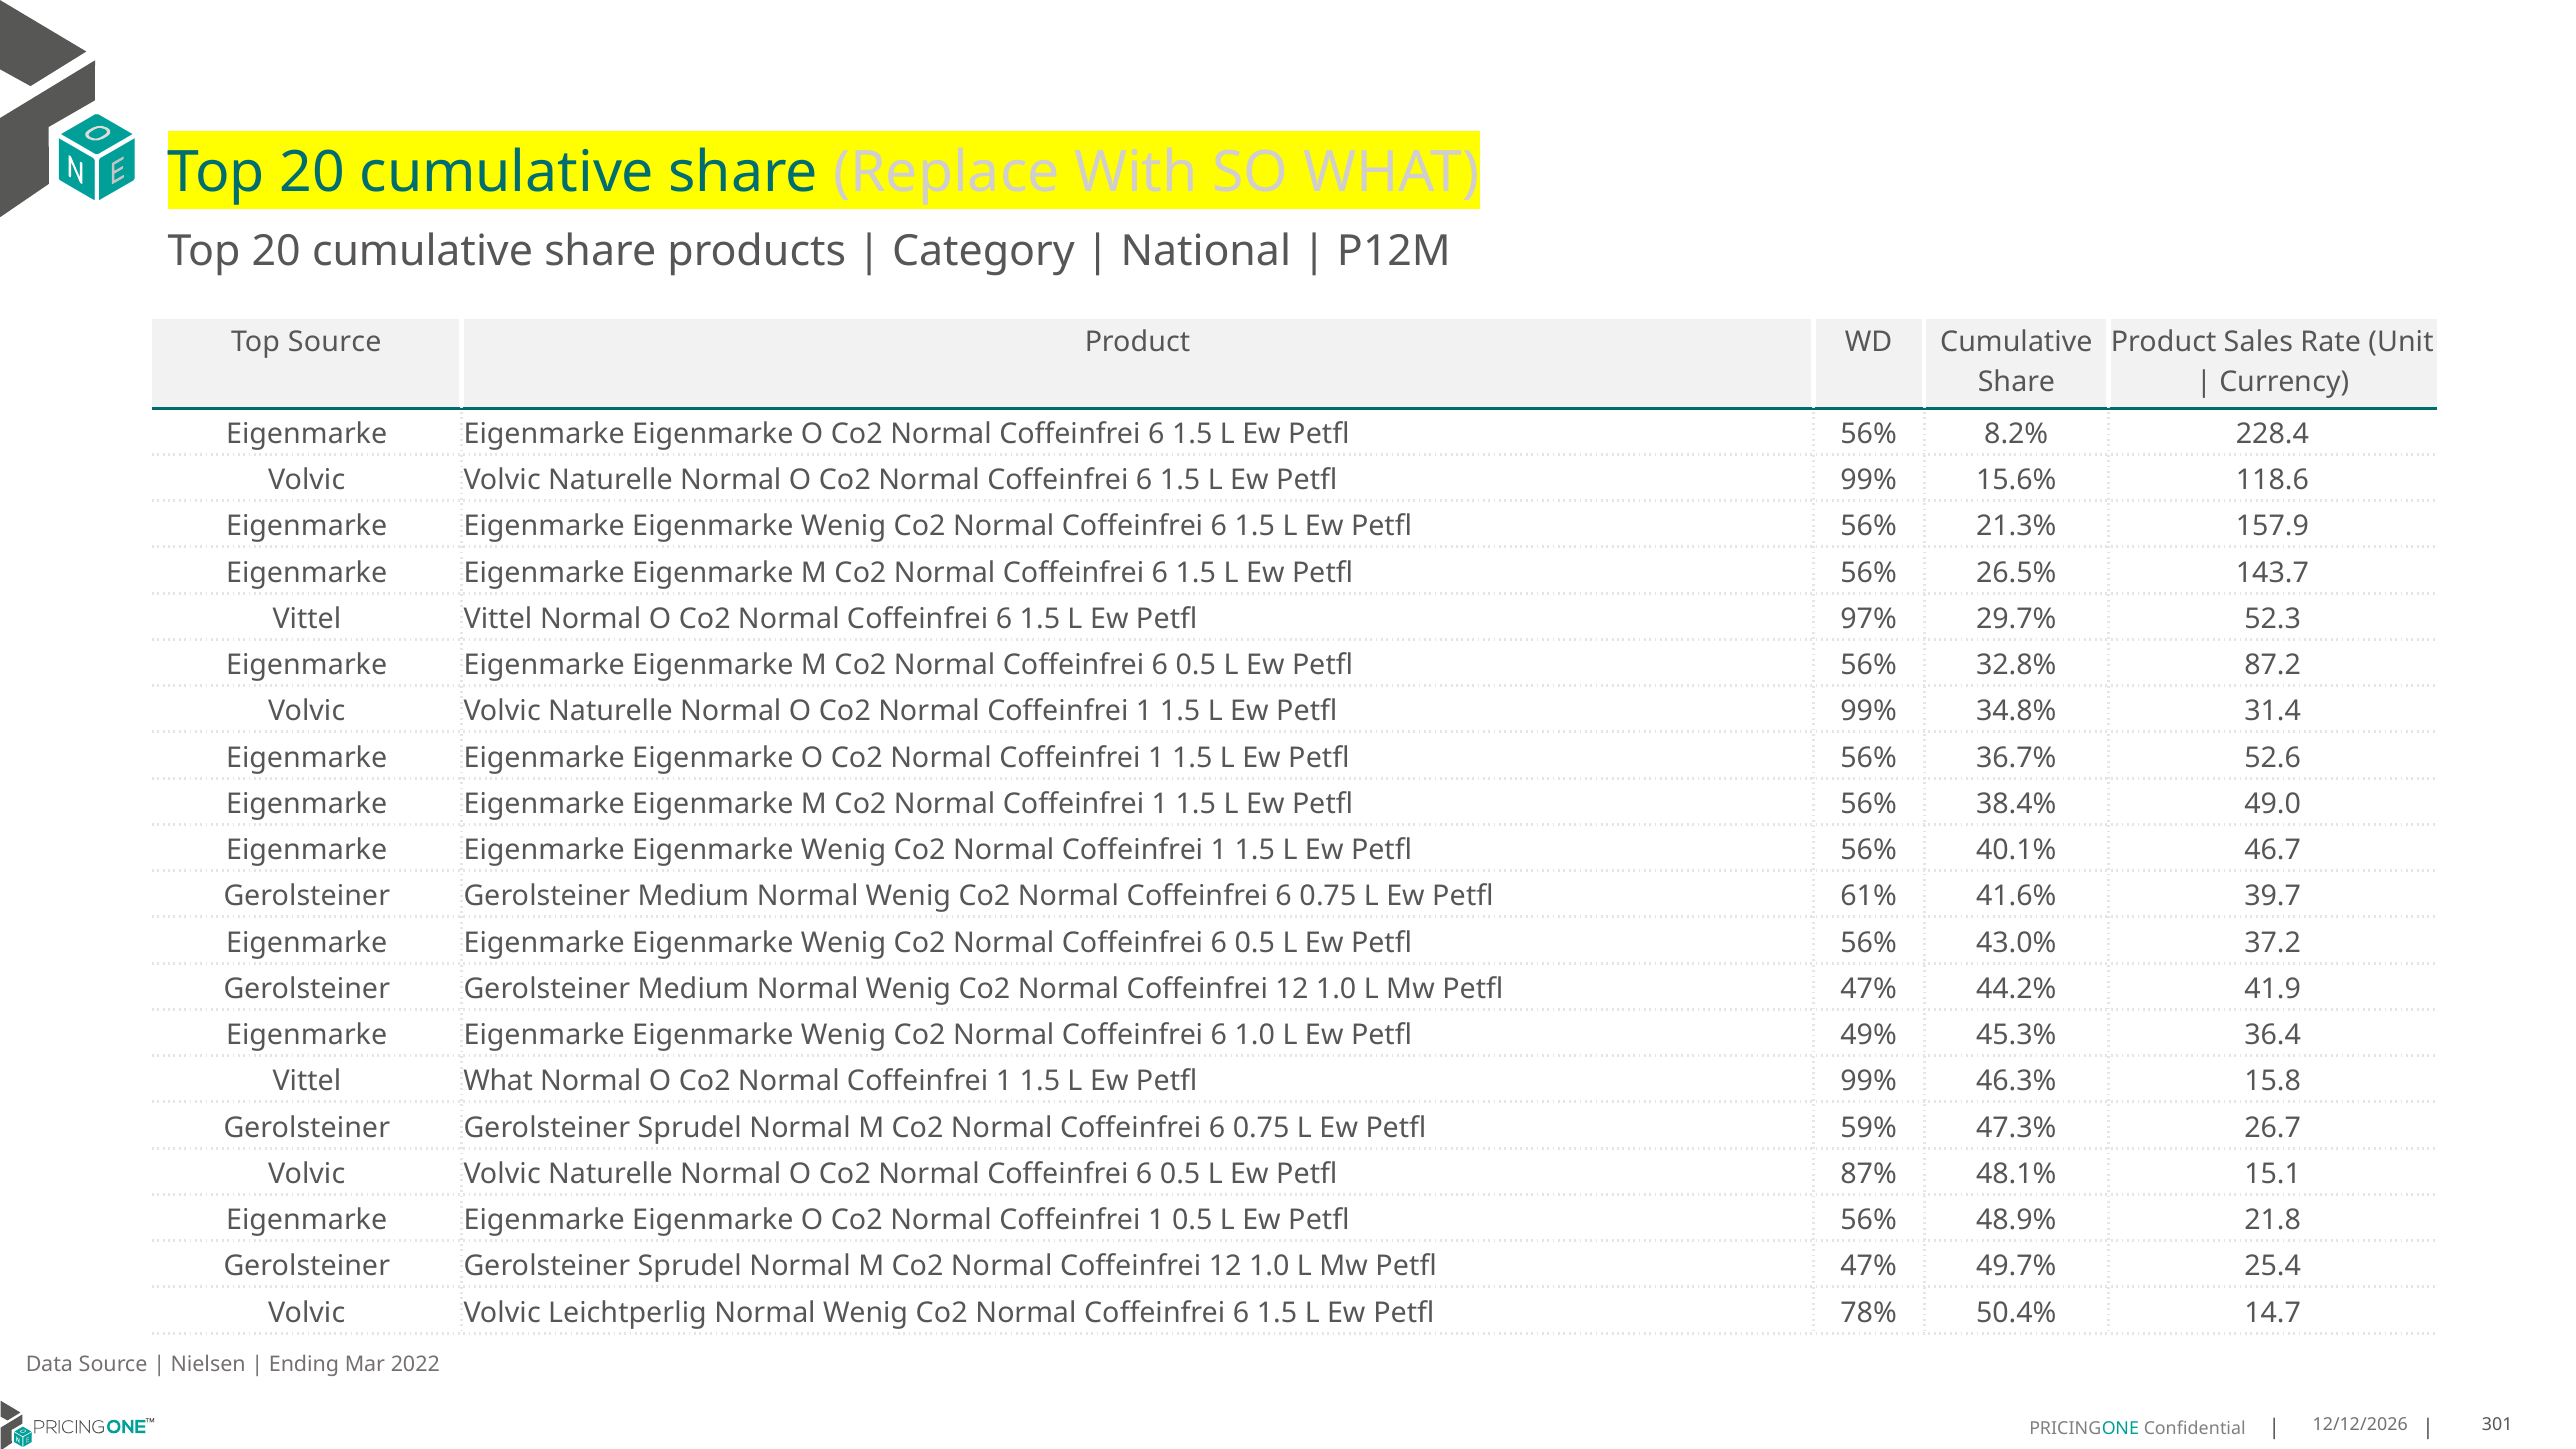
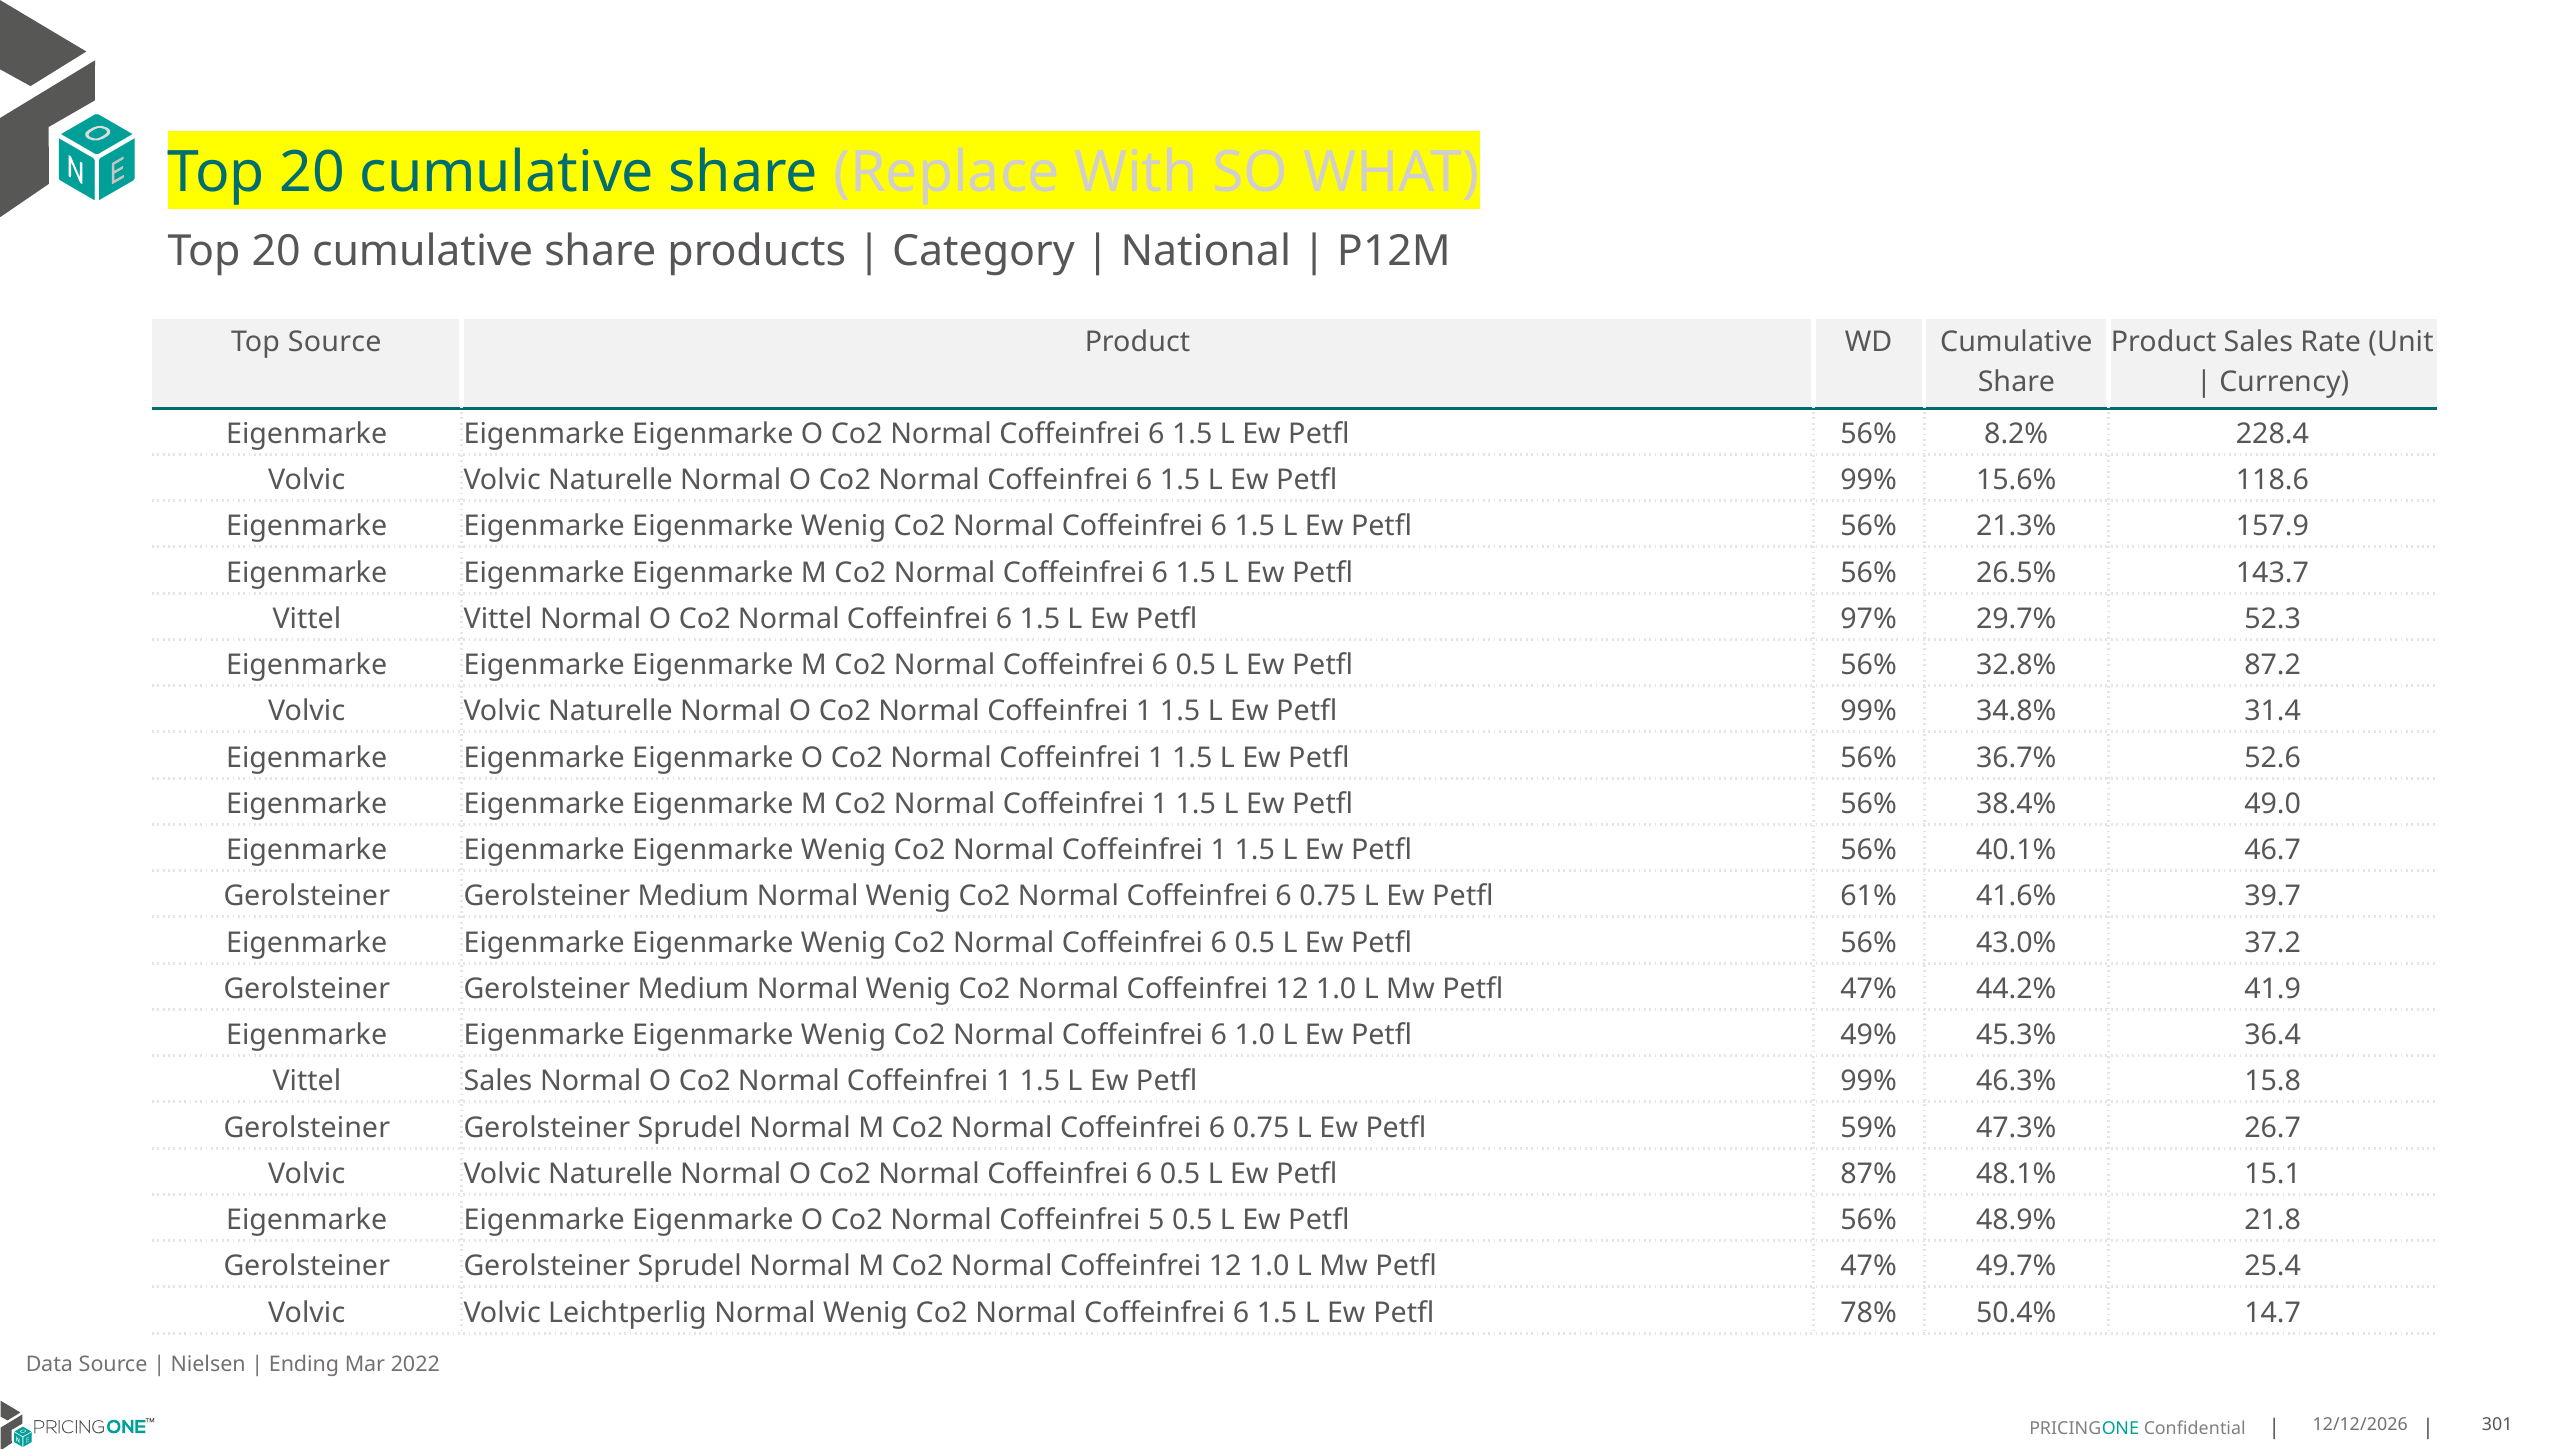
Vittel What: What -> Sales
1 at (1156, 1220): 1 -> 5
